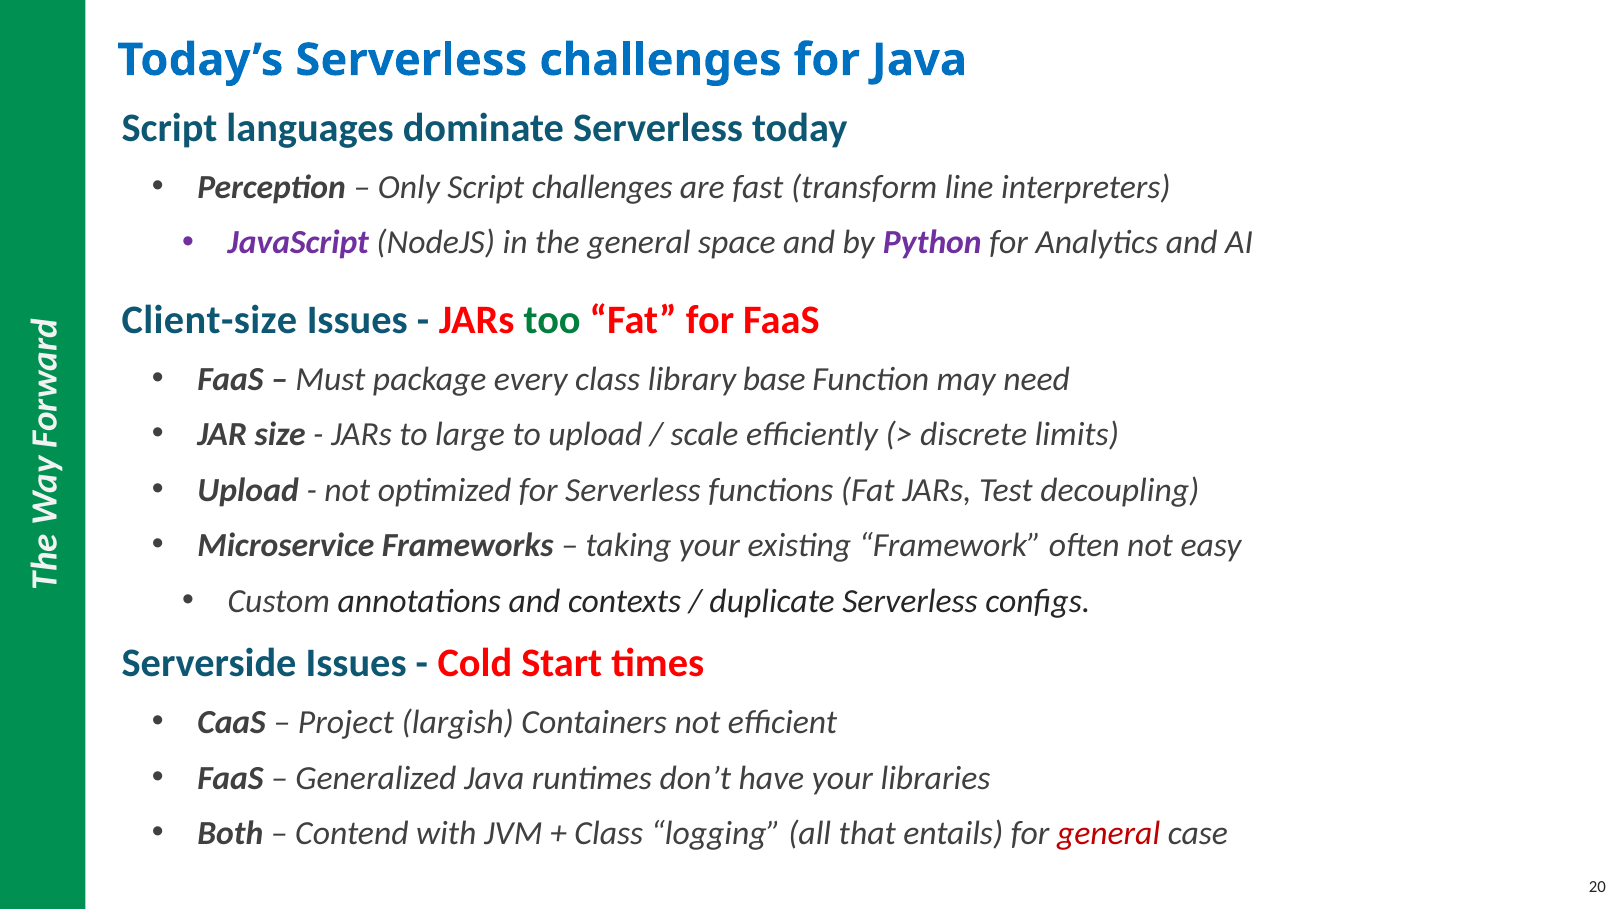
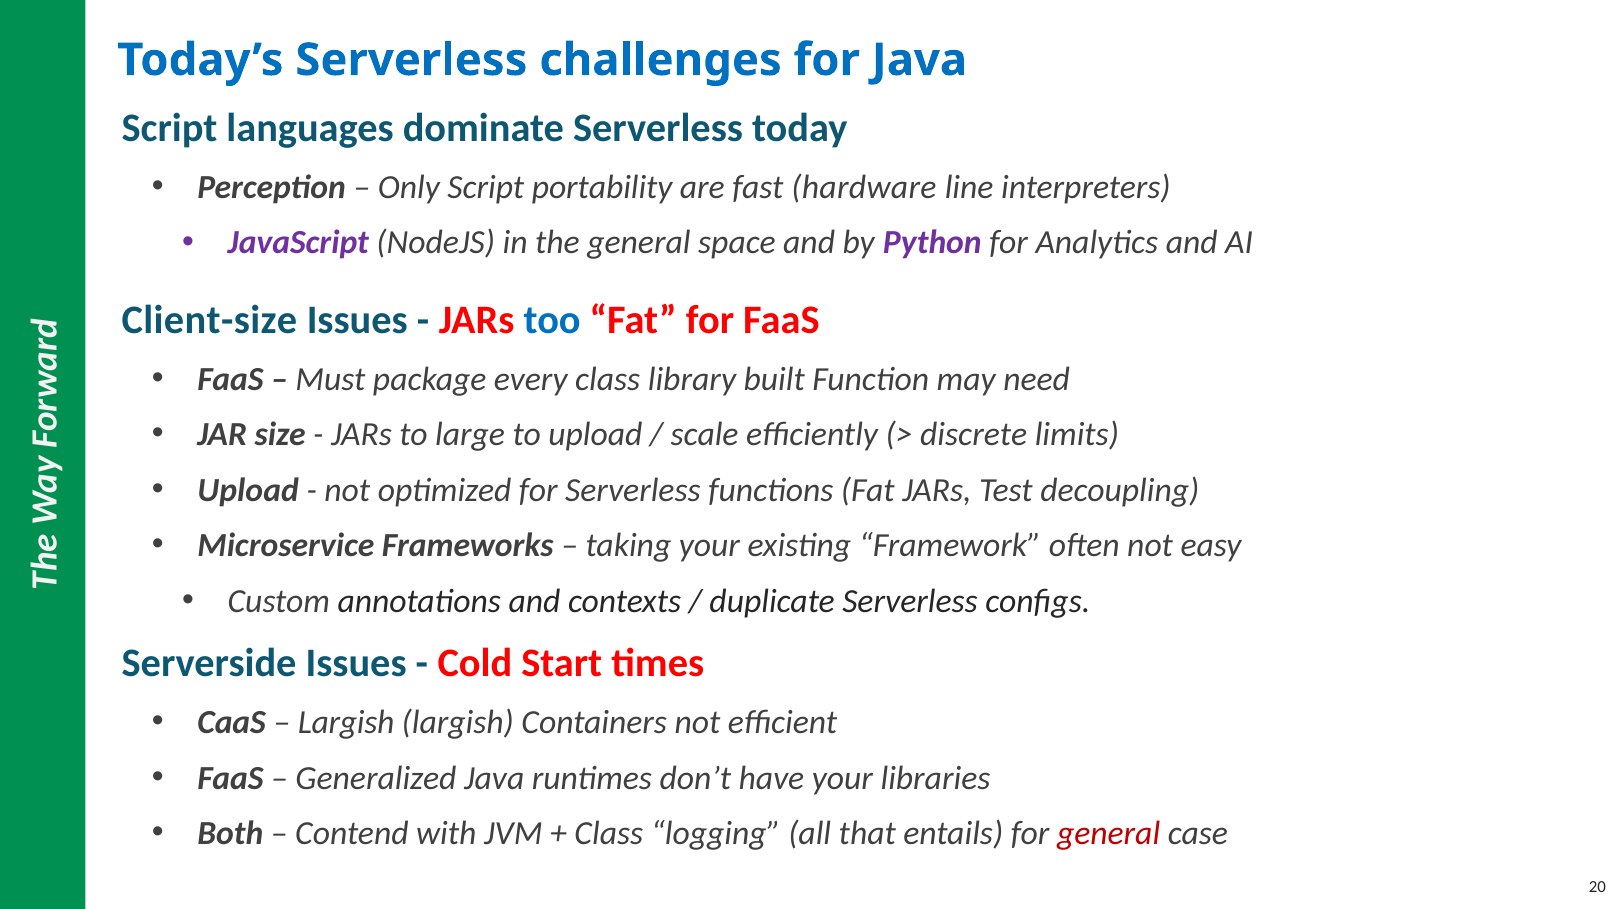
Script challenges: challenges -> portability
transform: transform -> hardware
too colour: green -> blue
base: base -> built
Project at (346, 723): Project -> Largish
